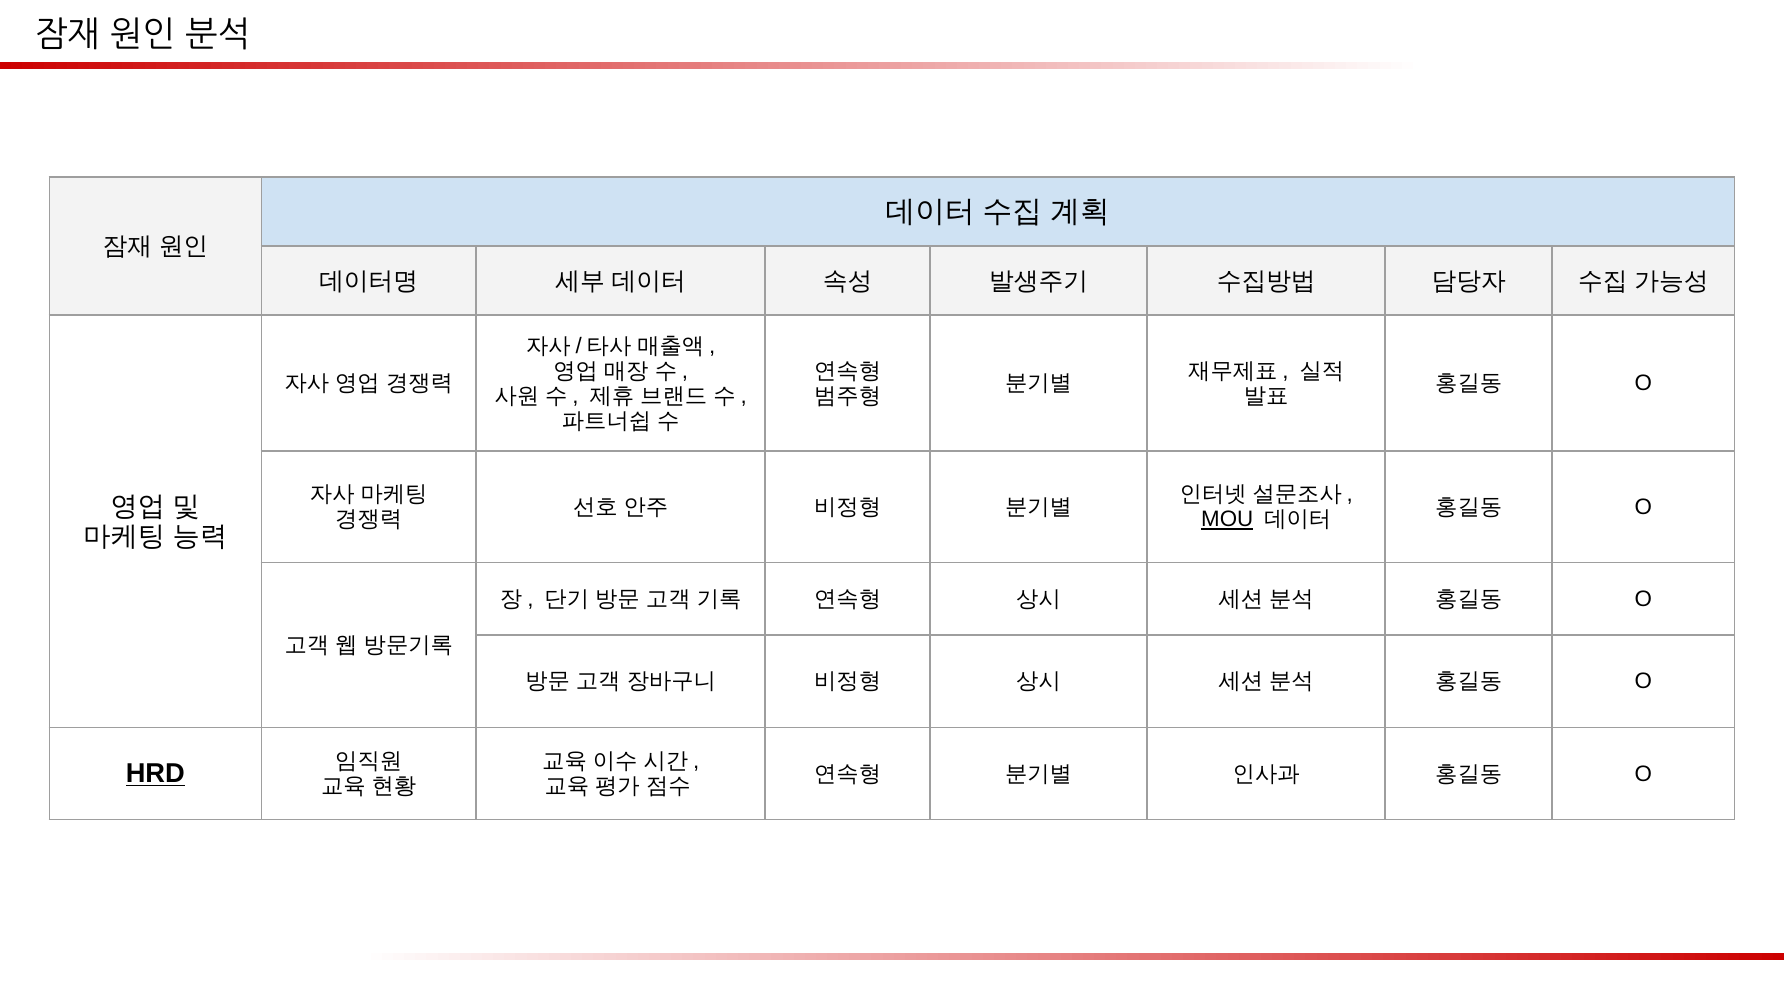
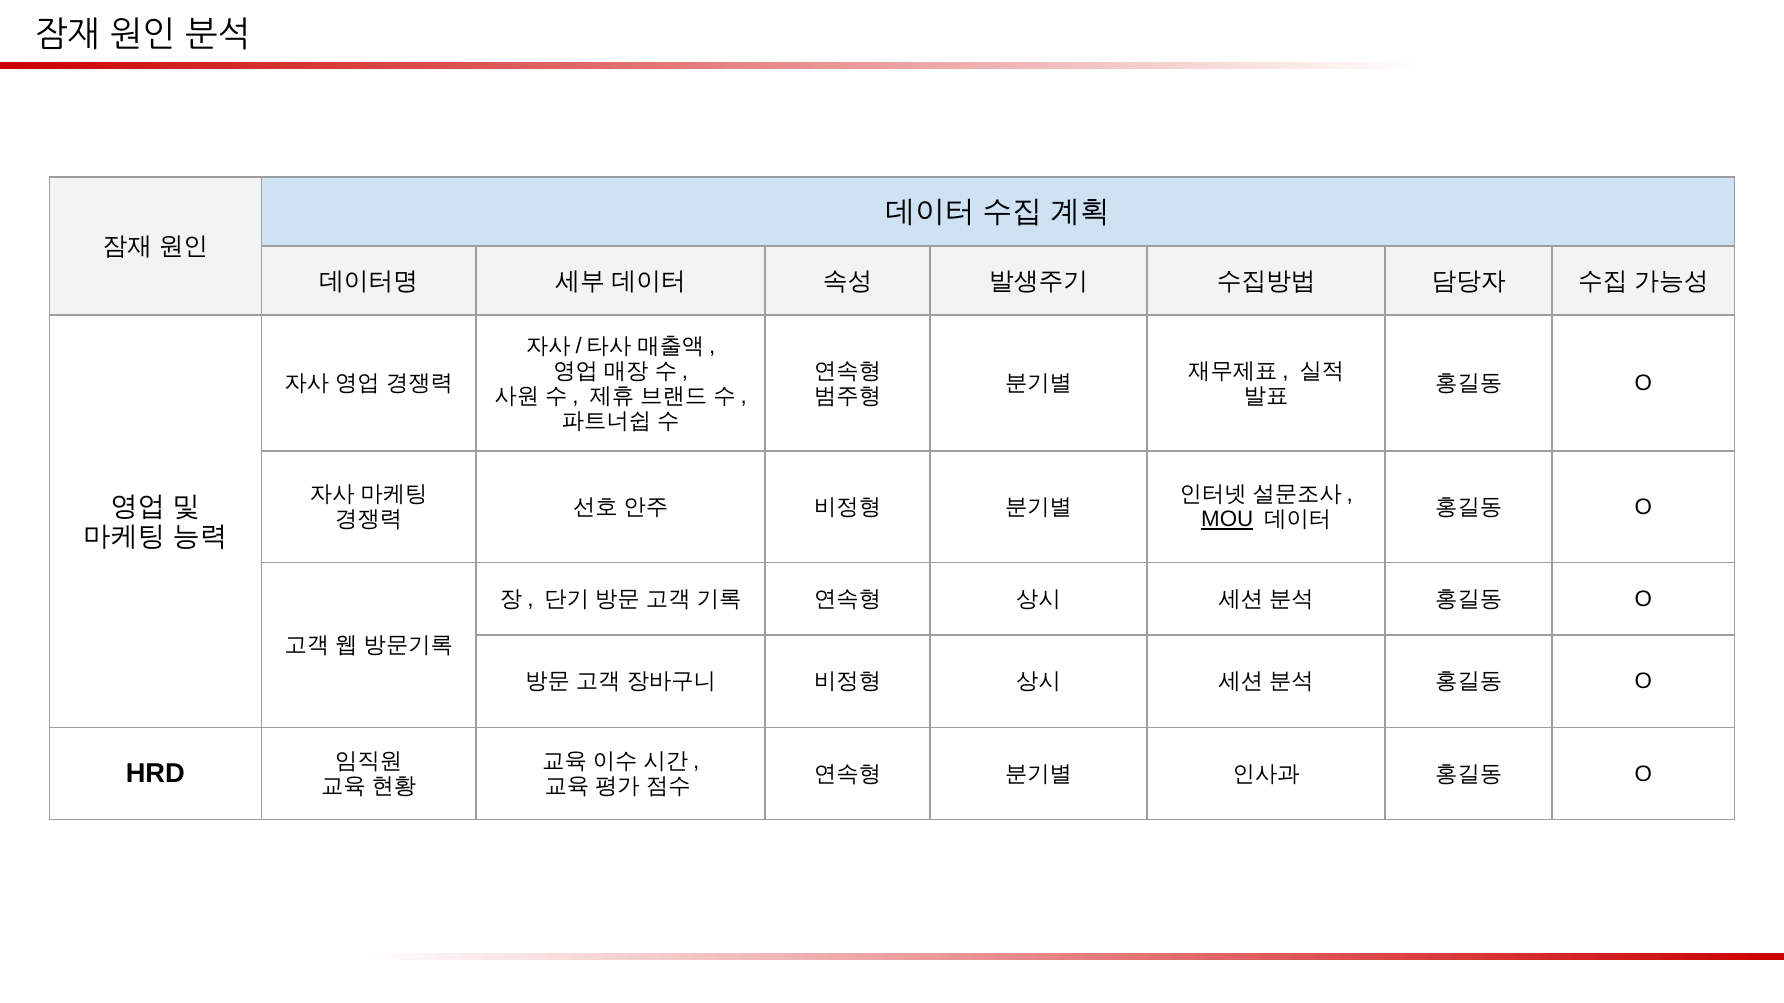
HRD underline: present -> none
